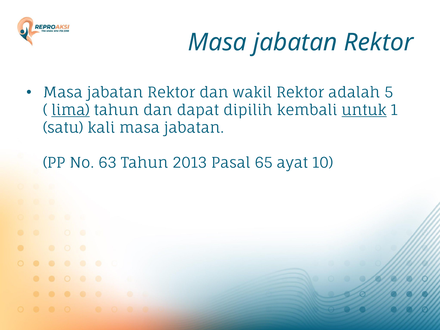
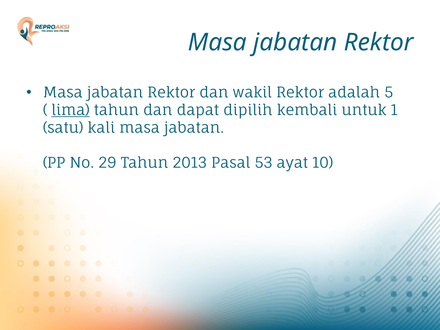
untuk underline: present -> none
63: 63 -> 29
65: 65 -> 53
